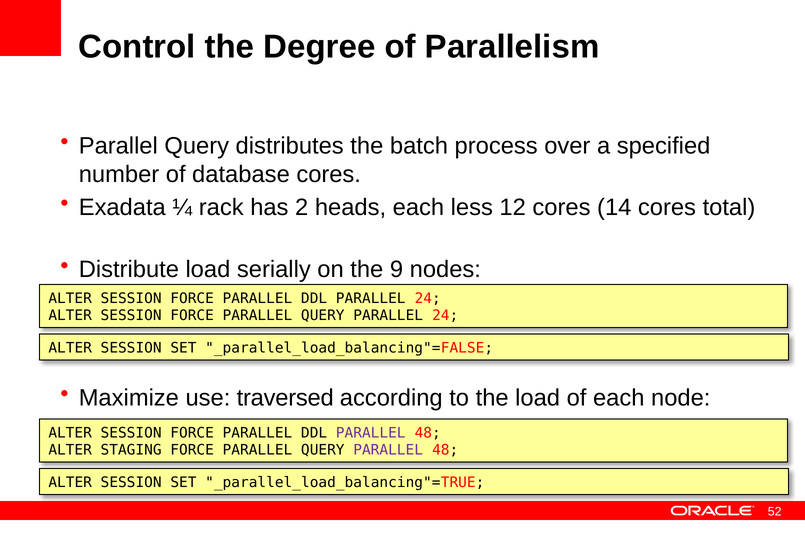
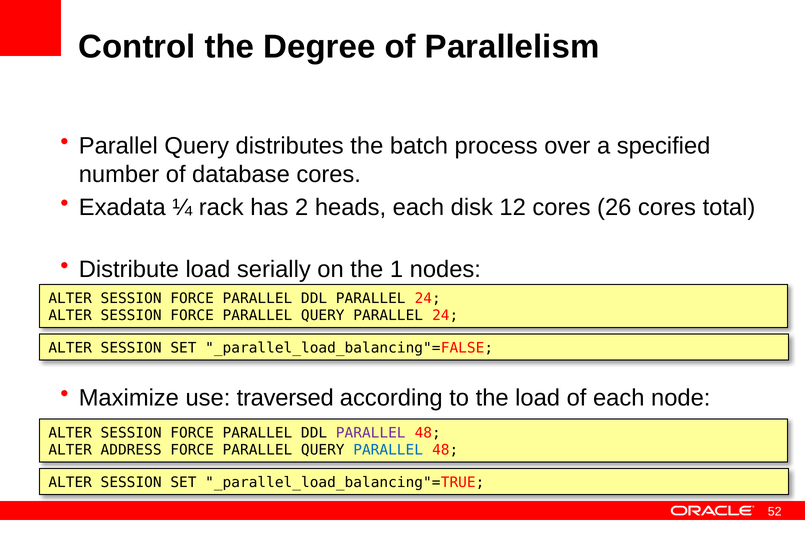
less: less -> disk
14: 14 -> 26
9: 9 -> 1
STAGING: STAGING -> ADDRESS
PARALLEL at (388, 450) colour: purple -> blue
